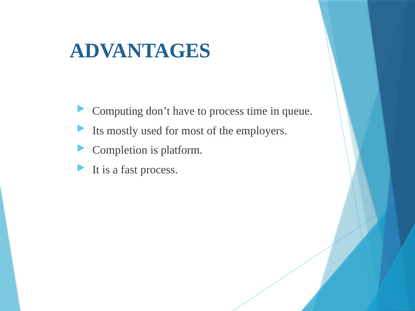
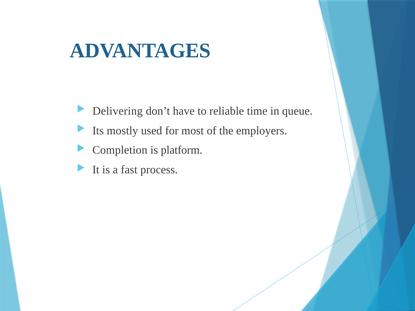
Computing: Computing -> Delivering
to process: process -> reliable
